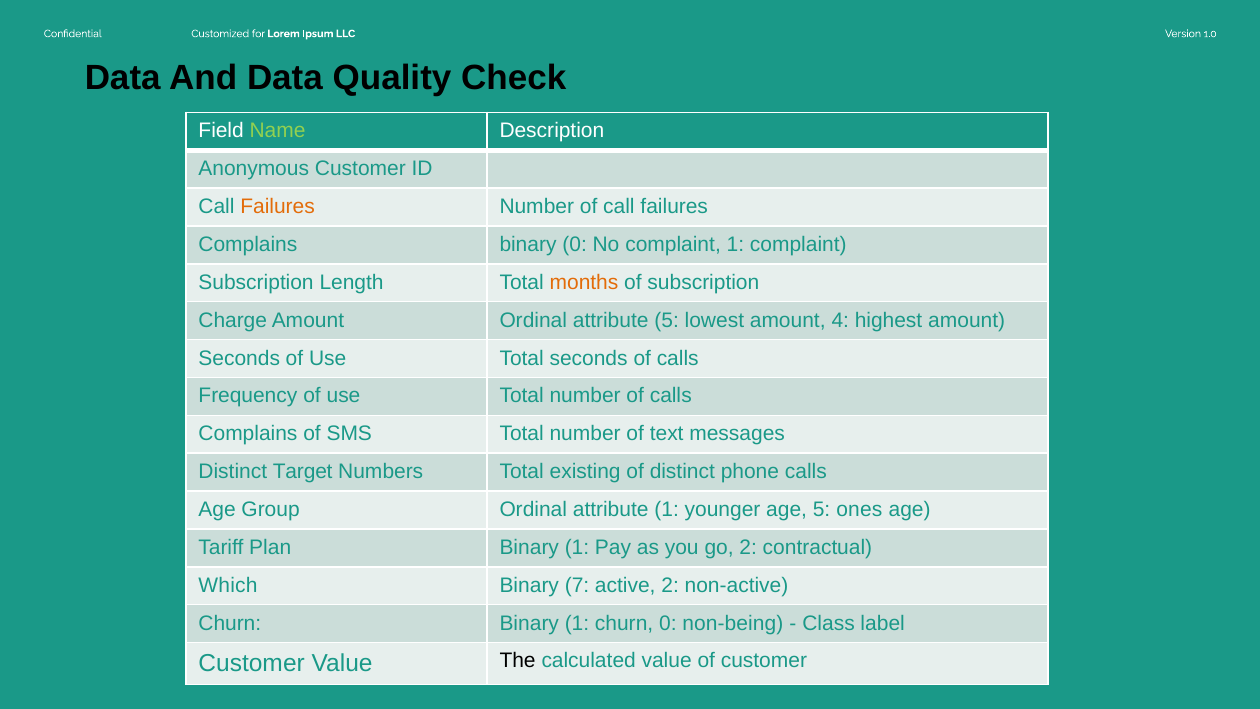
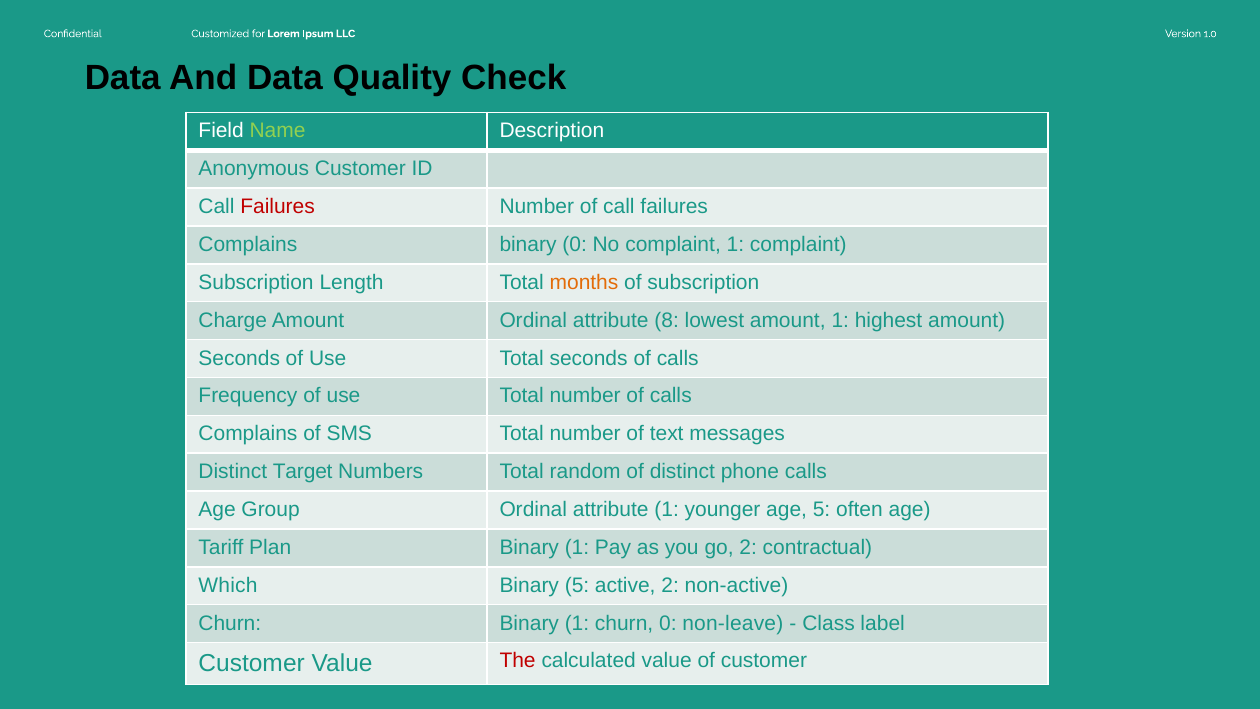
Failures at (278, 207) colour: orange -> red
attribute 5: 5 -> 8
amount 4: 4 -> 1
existing: existing -> random
ones: ones -> often
Binary 7: 7 -> 5
non-being: non-being -> non-leave
The colour: black -> red
